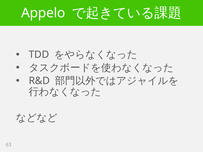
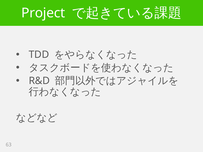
Appelo: Appelo -> Project
